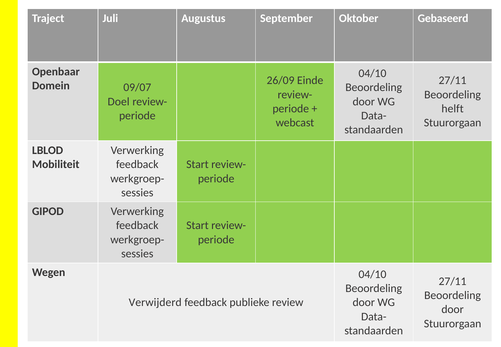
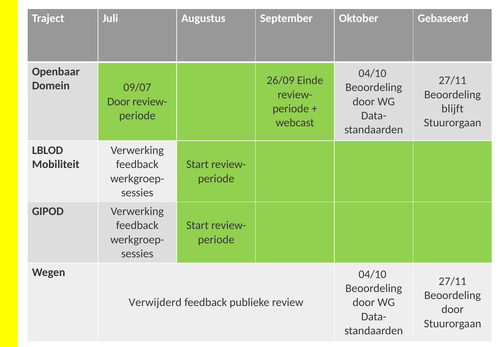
Doel at (119, 102): Doel -> Door
helft: helft -> blijft
